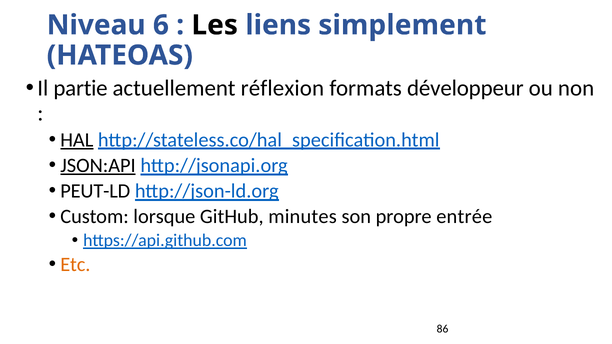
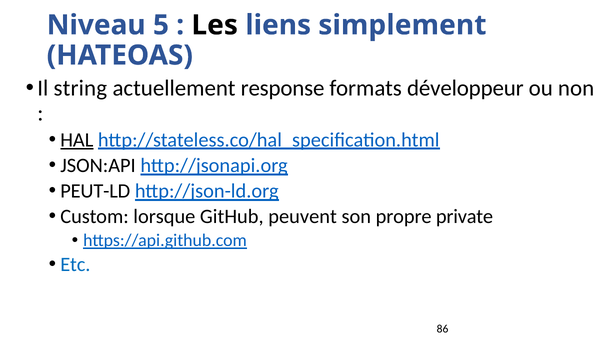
6: 6 -> 5
partie: partie -> string
réflexion: réflexion -> response
JSON:API underline: present -> none
minutes: minutes -> peuvent
entrée: entrée -> private
Etc colour: orange -> blue
